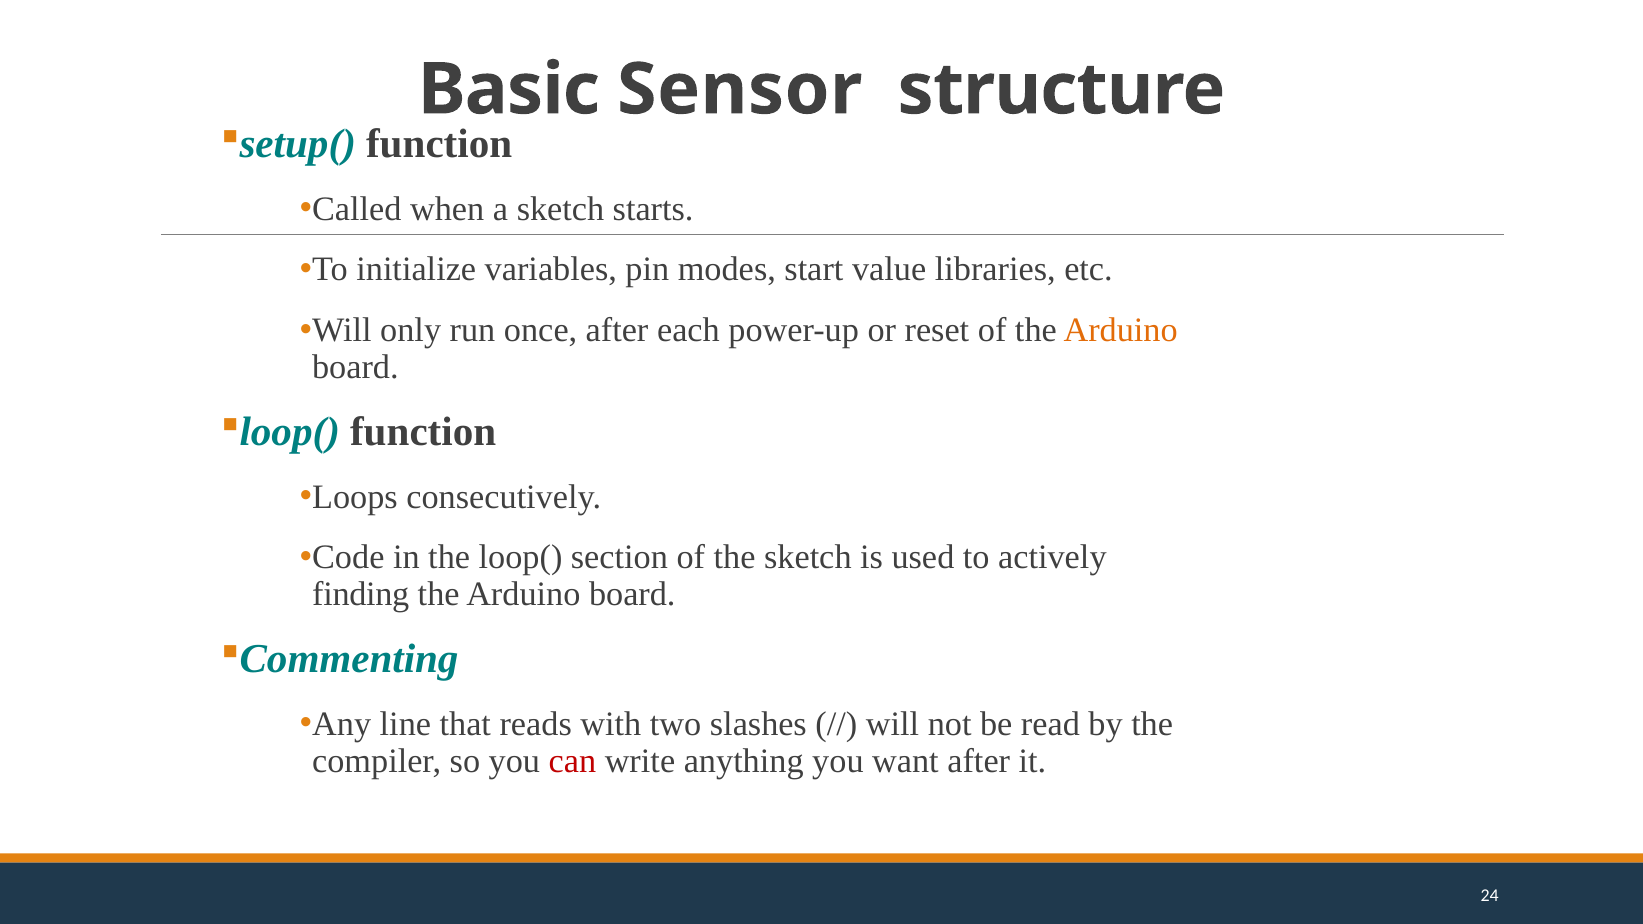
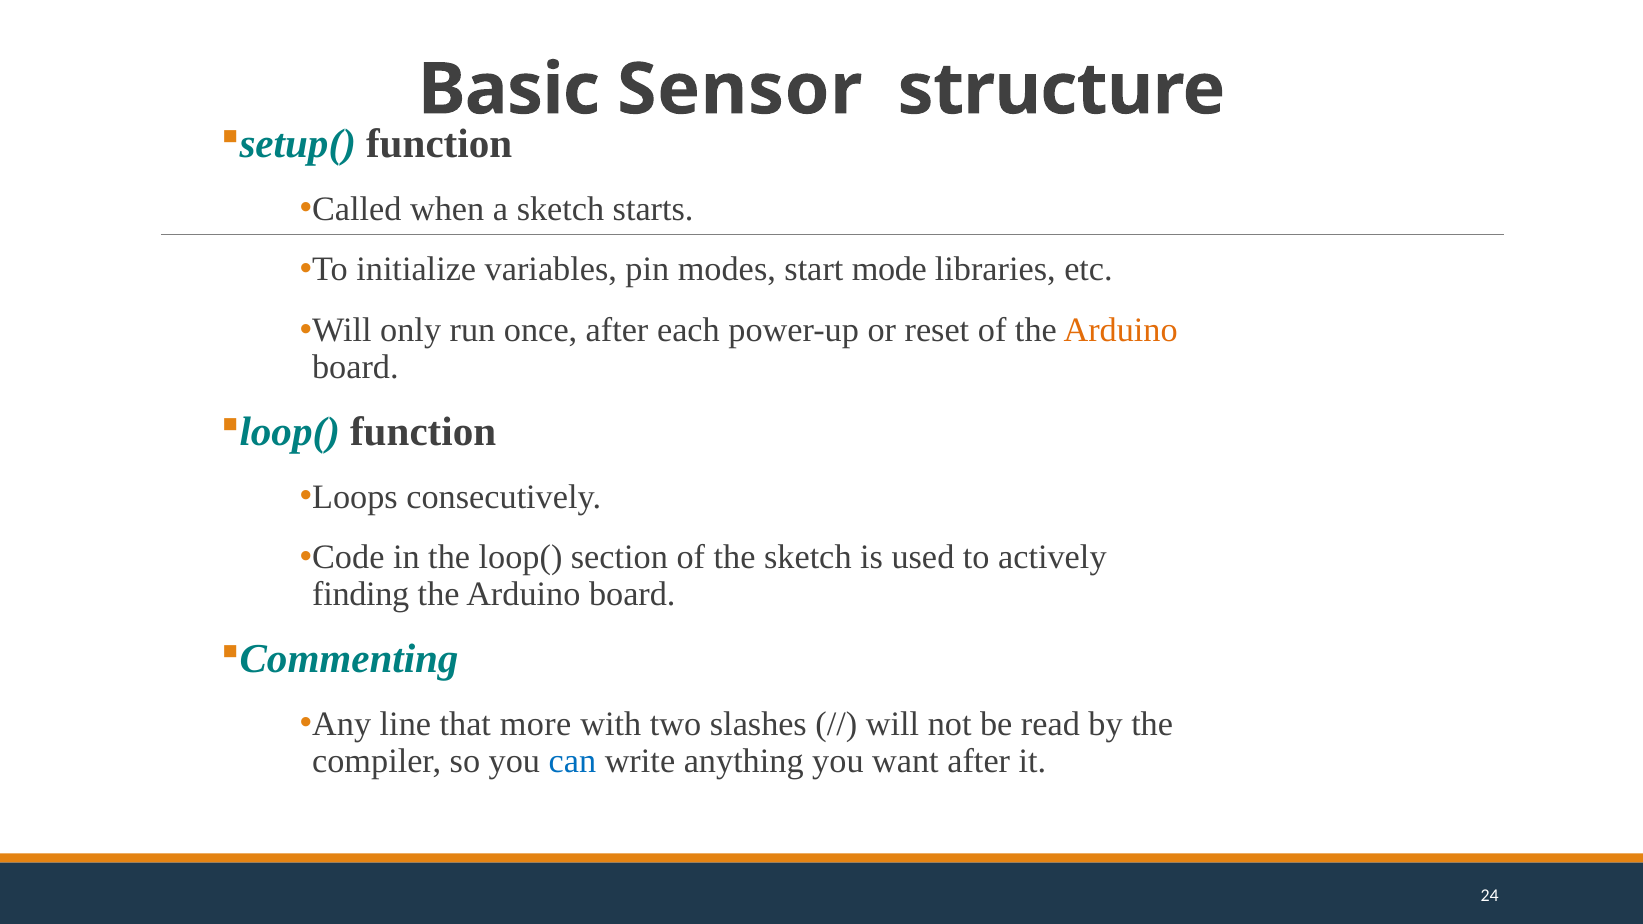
value: value -> mode
reads: reads -> more
can colour: red -> blue
